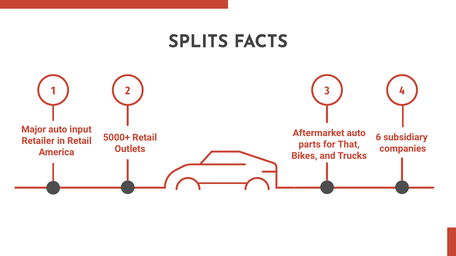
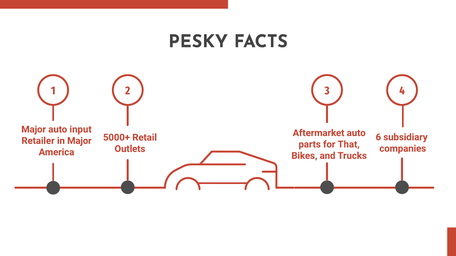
SPLITS: SPLITS -> PESKY
in Retail: Retail -> Major
